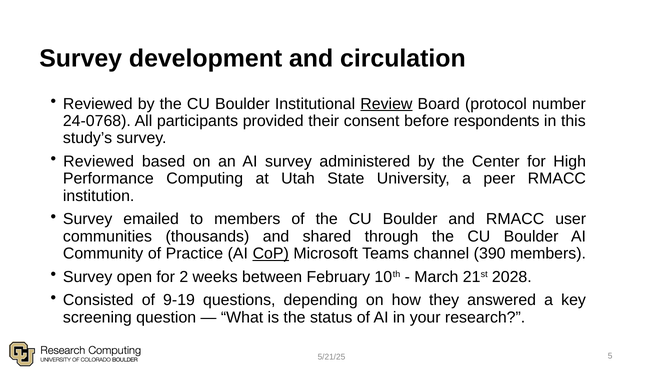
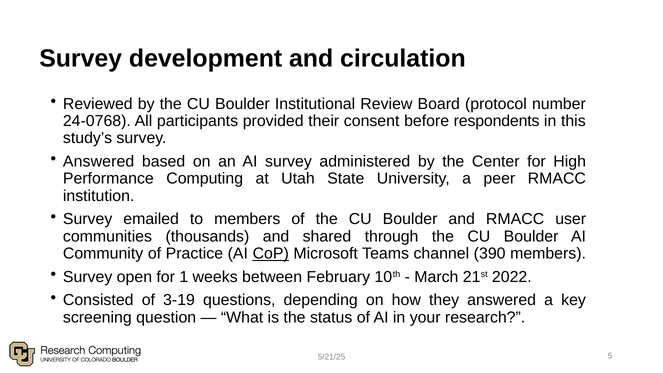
Review underline: present -> none
Reviewed at (99, 161): Reviewed -> Answered
2: 2 -> 1
2028: 2028 -> 2022
9-19: 9-19 -> 3-19
